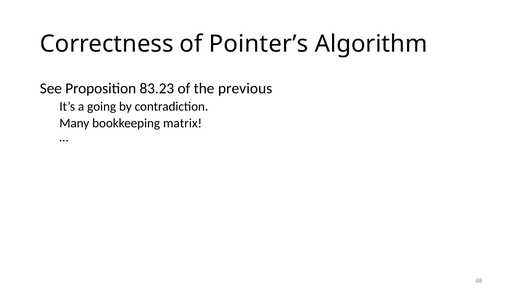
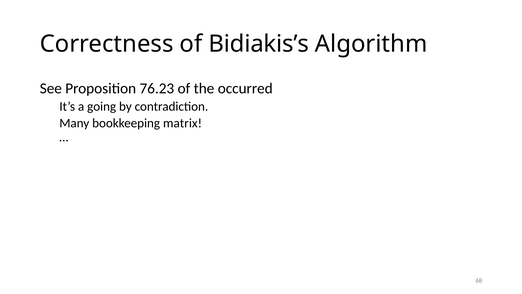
Pointer’s: Pointer’s -> Bidiakis’s
83.23: 83.23 -> 76.23
previous: previous -> occurred
